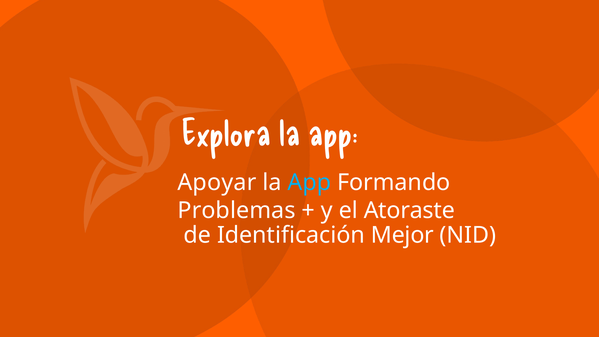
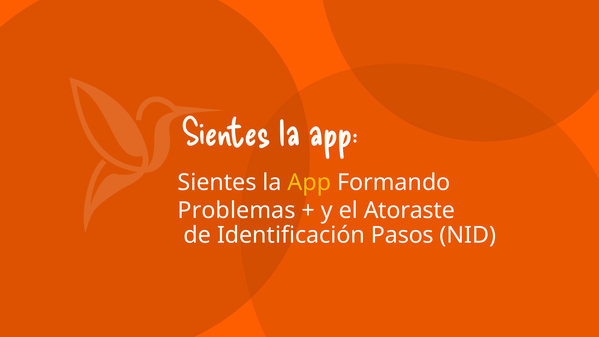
Explora at (226, 133): Explora -> Sientes
Apoyar at (217, 182): Apoyar -> Sientes
App at (309, 182) colour: light blue -> yellow
Mejor: Mejor -> Pasos
